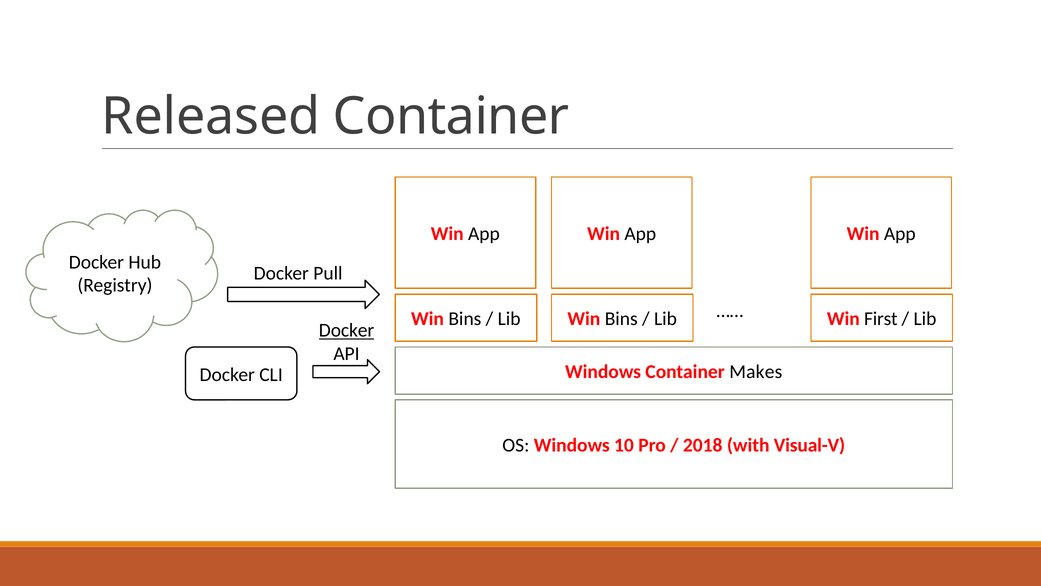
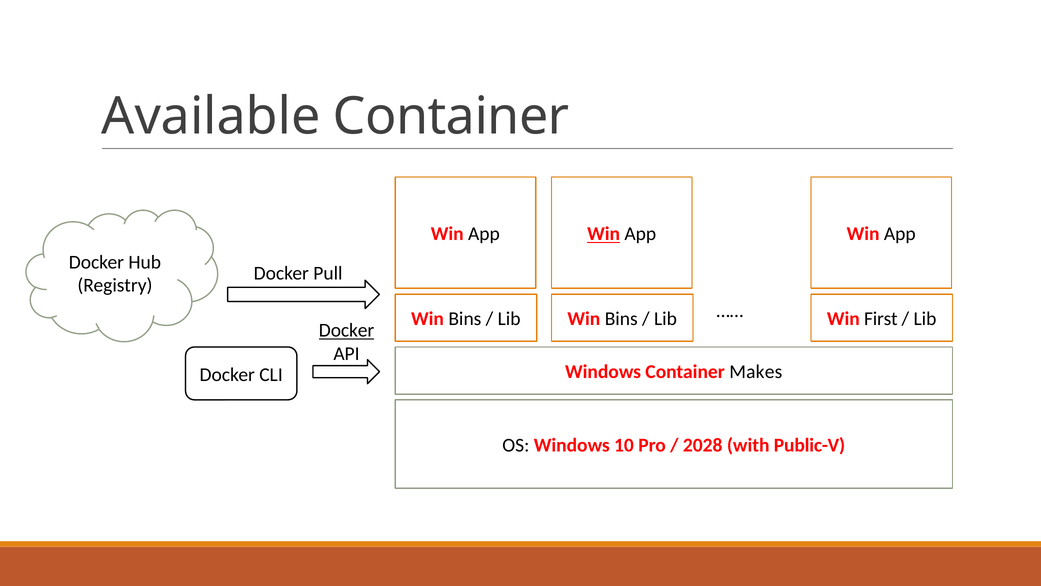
Released: Released -> Available
Win at (604, 234) underline: none -> present
2018: 2018 -> 2028
Visual-V: Visual-V -> Public-V
